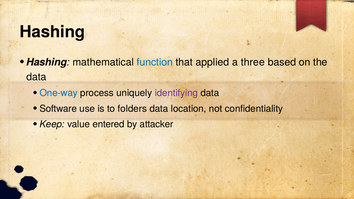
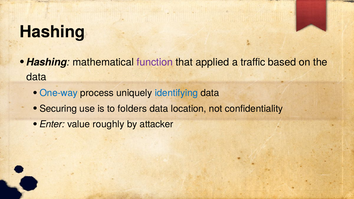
function colour: blue -> purple
three: three -> traffic
identifying colour: purple -> blue
Software: Software -> Securing
Keep: Keep -> Enter
entered: entered -> roughly
